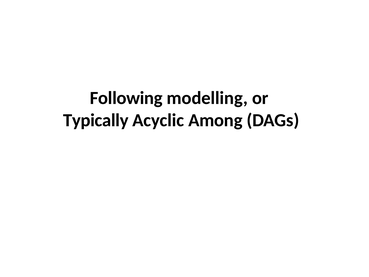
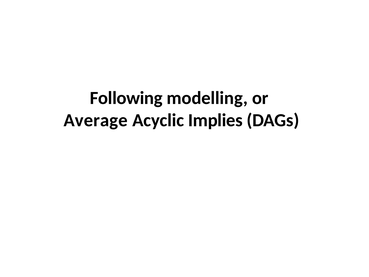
Typically: Typically -> Average
Among: Among -> Implies
